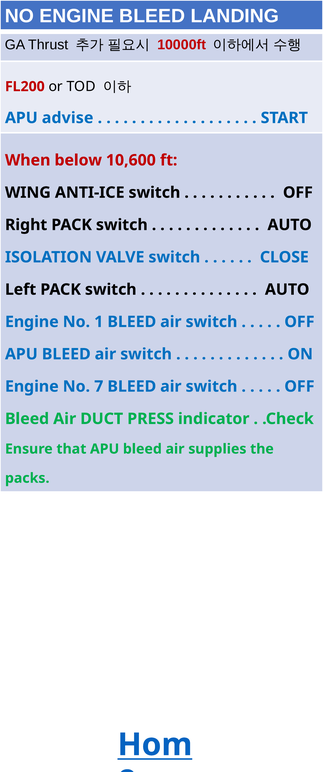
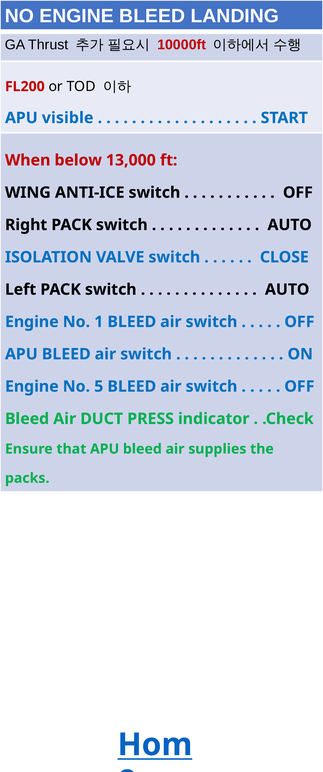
advise: advise -> visible
10,600: 10,600 -> 13,000
7: 7 -> 5
